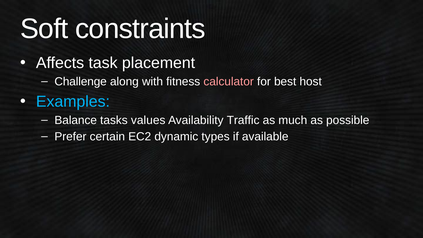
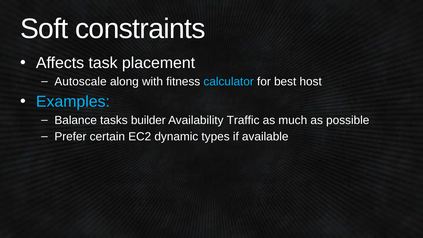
Challenge: Challenge -> Autoscale
calculator colour: pink -> light blue
values: values -> builder
